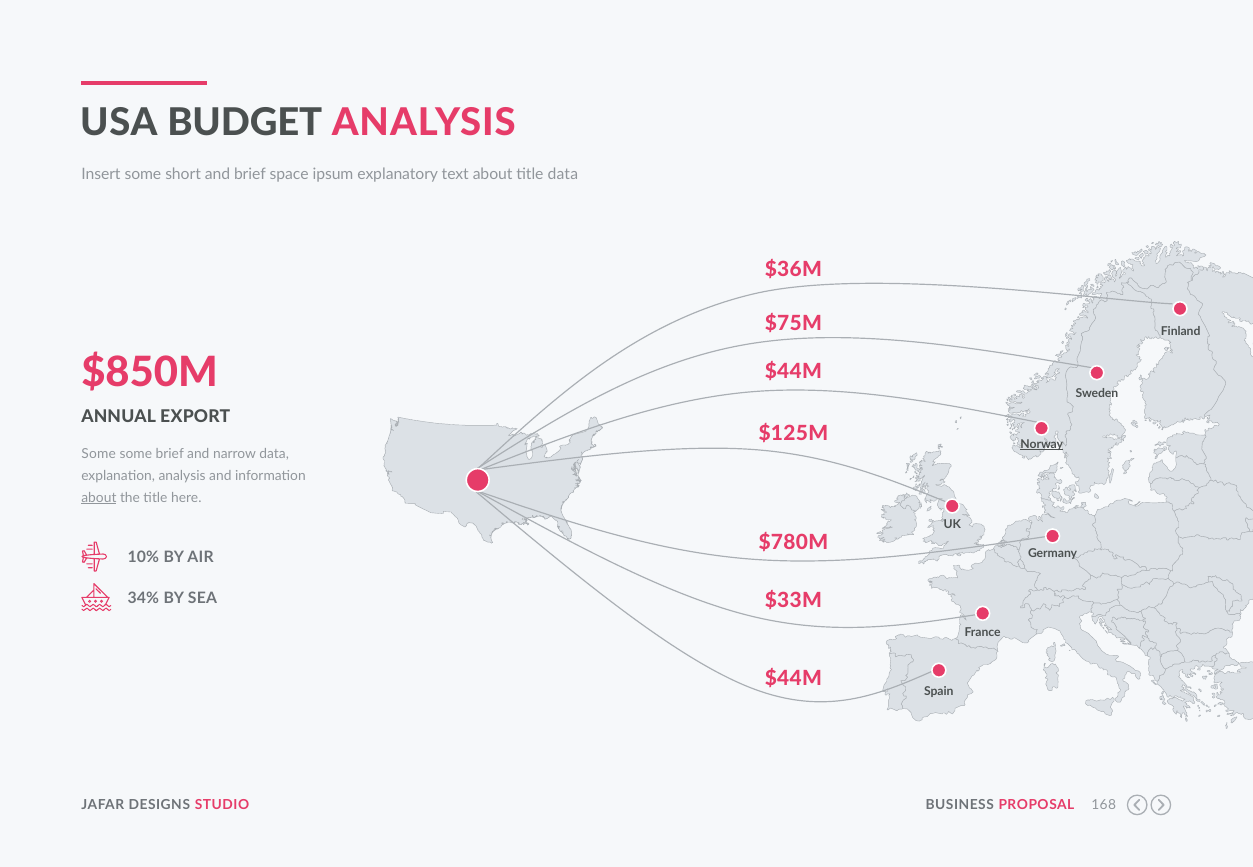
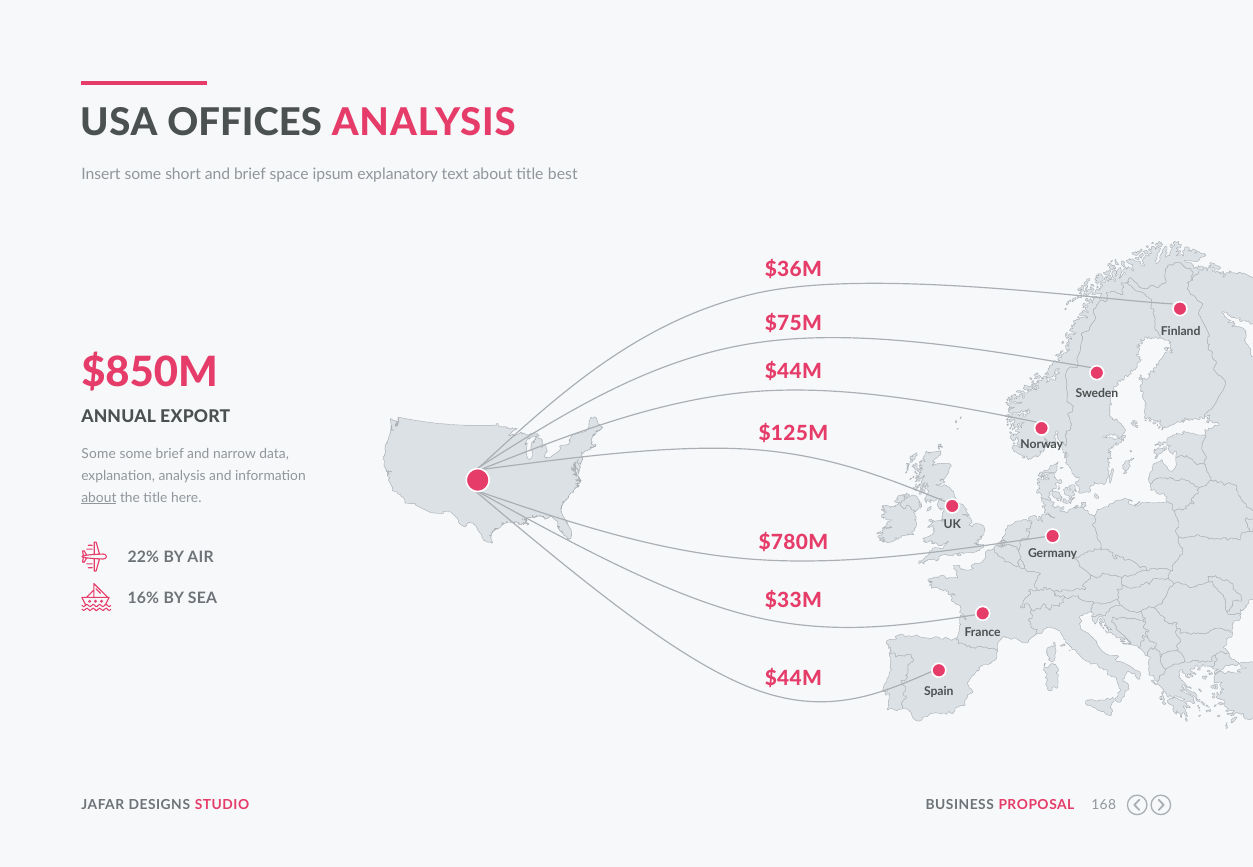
BUDGET: BUDGET -> OFFICES
title data: data -> best
Norway underline: present -> none
10%: 10% -> 22%
34%: 34% -> 16%
